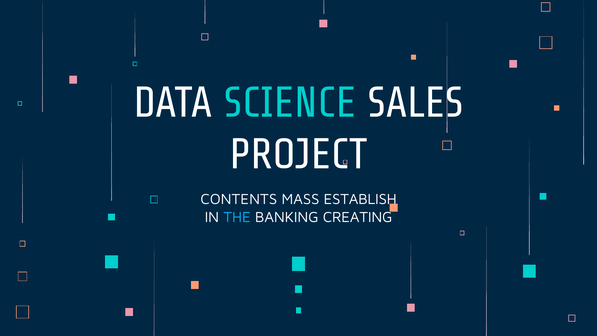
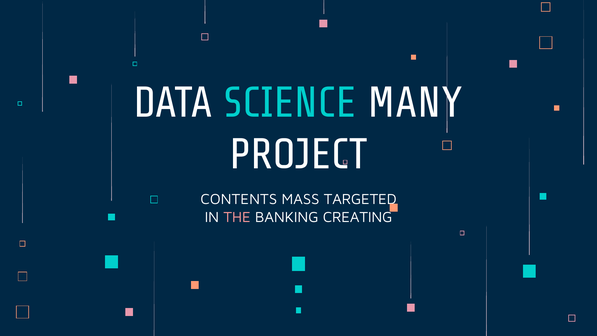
SALES: SALES -> MANY
ESTABLISH: ESTABLISH -> TARGETED
THE colour: light blue -> pink
